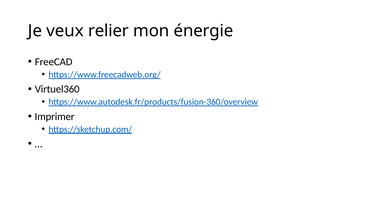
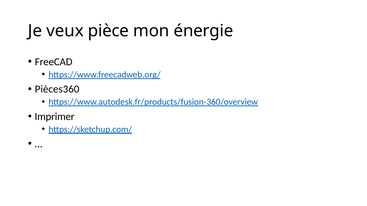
relier: relier -> pièce
Virtuel360: Virtuel360 -> Pièces360
